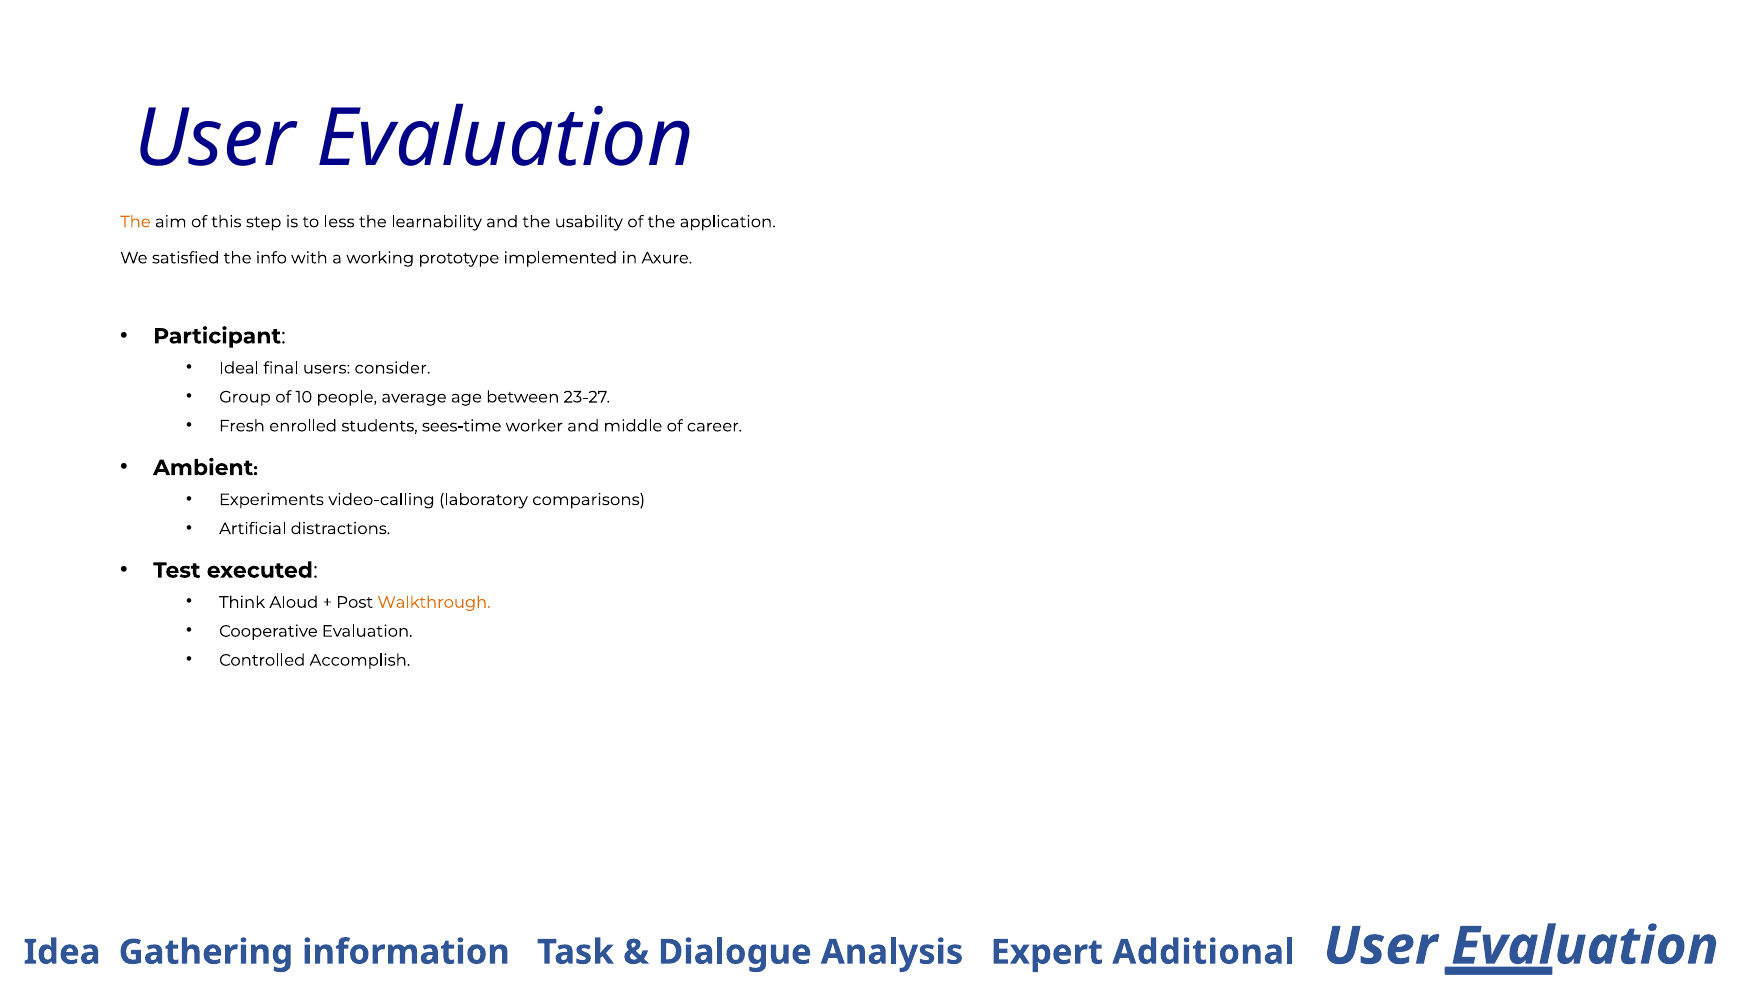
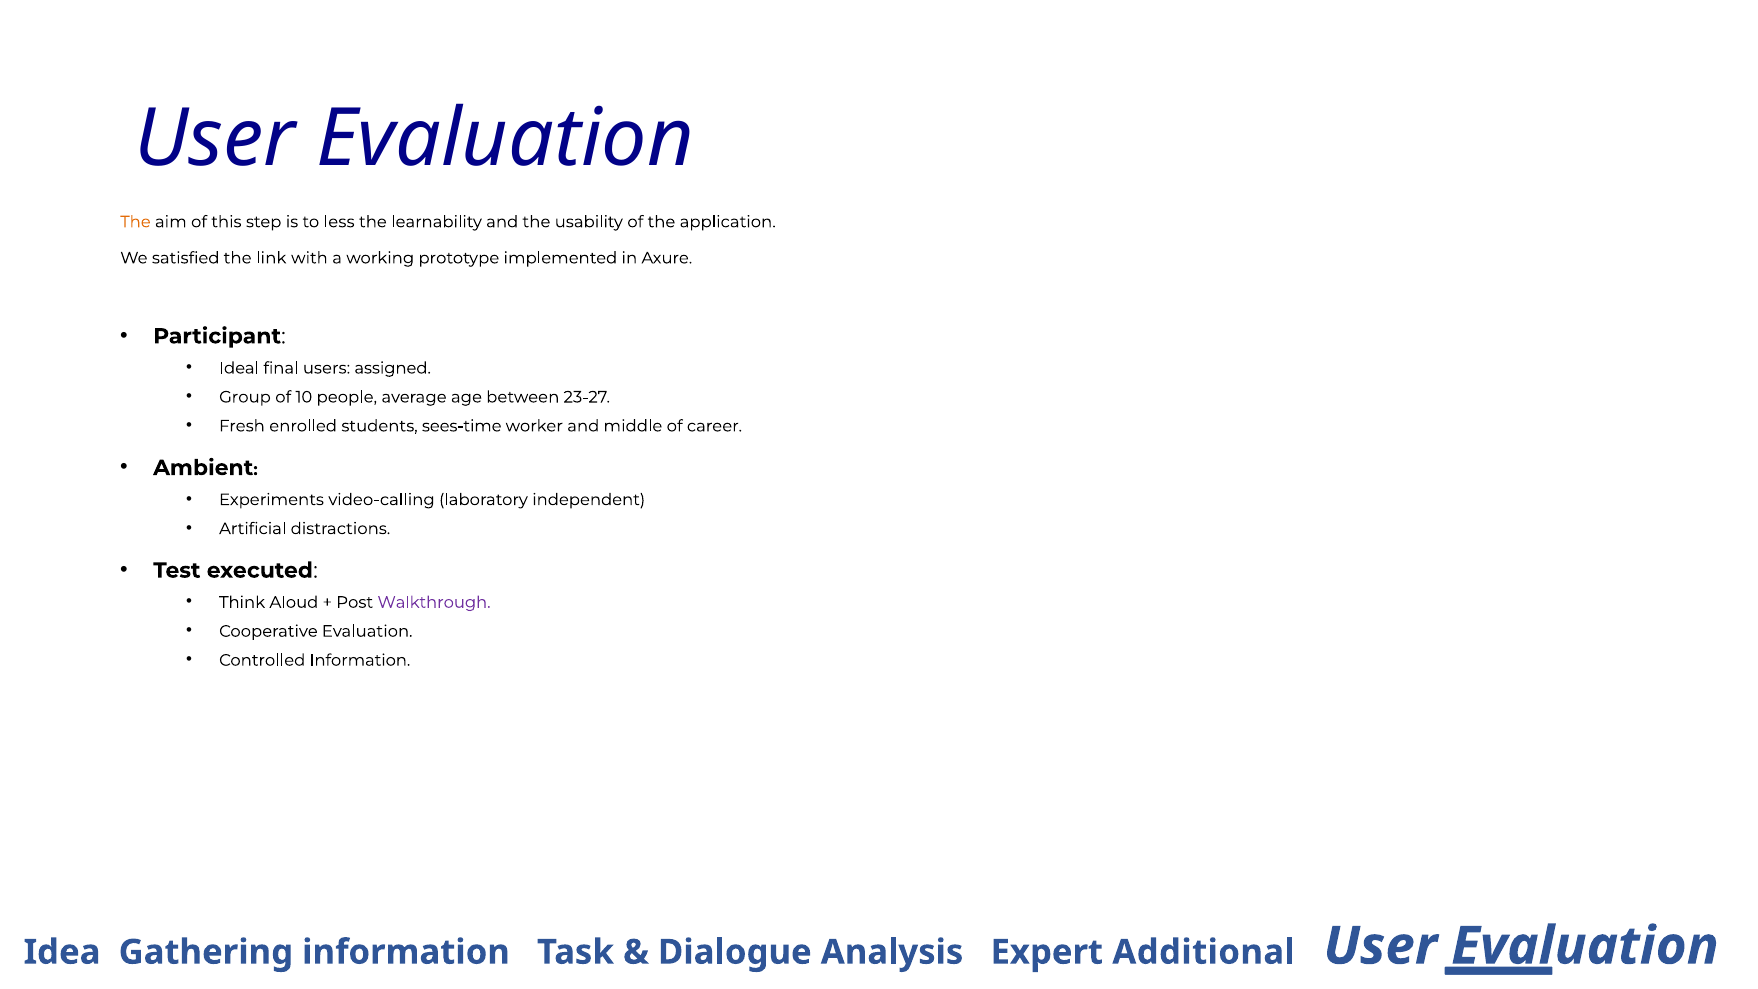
info: info -> link
consider: consider -> assigned
comparisons: comparisons -> independent
Walkthrough colour: orange -> purple
Controlled Accomplish: Accomplish -> Information
